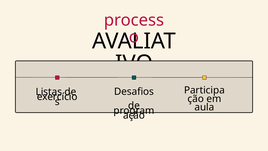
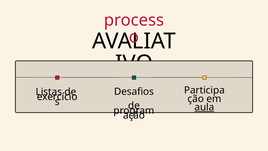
aula underline: none -> present
